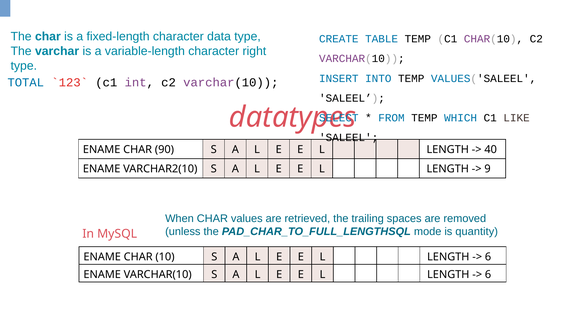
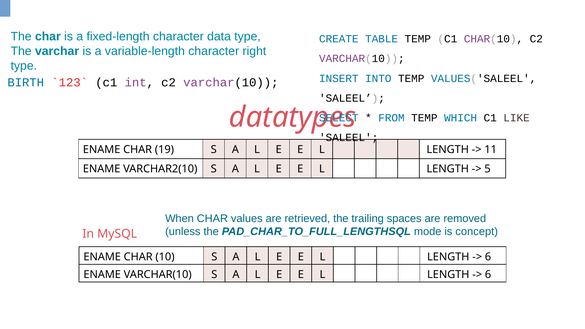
TOTAL: TOTAL -> BIRTH
90: 90 -> 19
40: 40 -> 11
9: 9 -> 5
quantity: quantity -> concept
